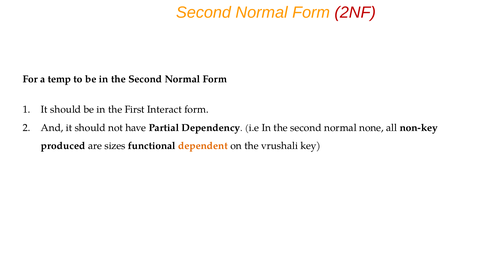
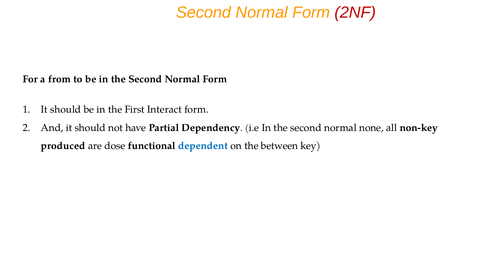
temp: temp -> from
sizes: sizes -> dose
dependent colour: orange -> blue
vrushali: vrushali -> between
